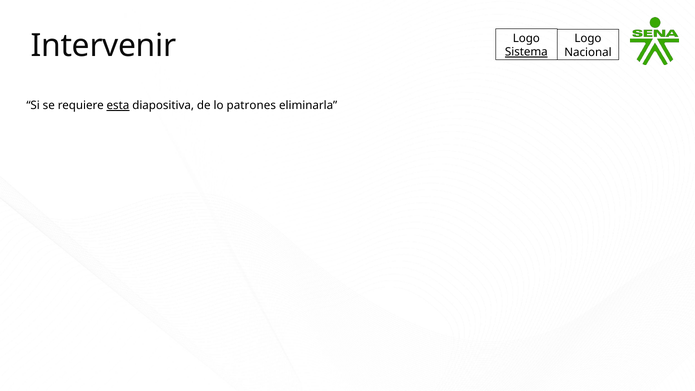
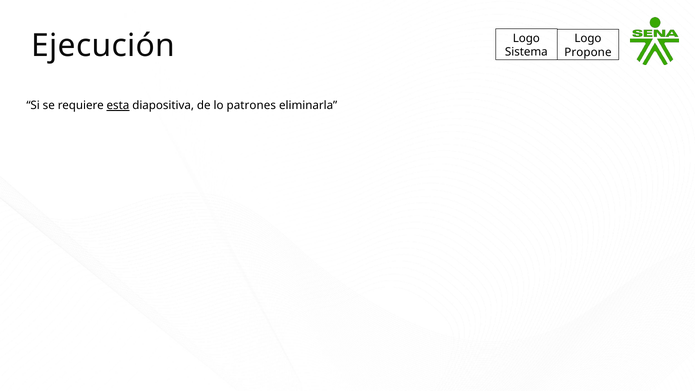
Intervenir: Intervenir -> Ejecución
Sistema underline: present -> none
Nacional: Nacional -> Propone
